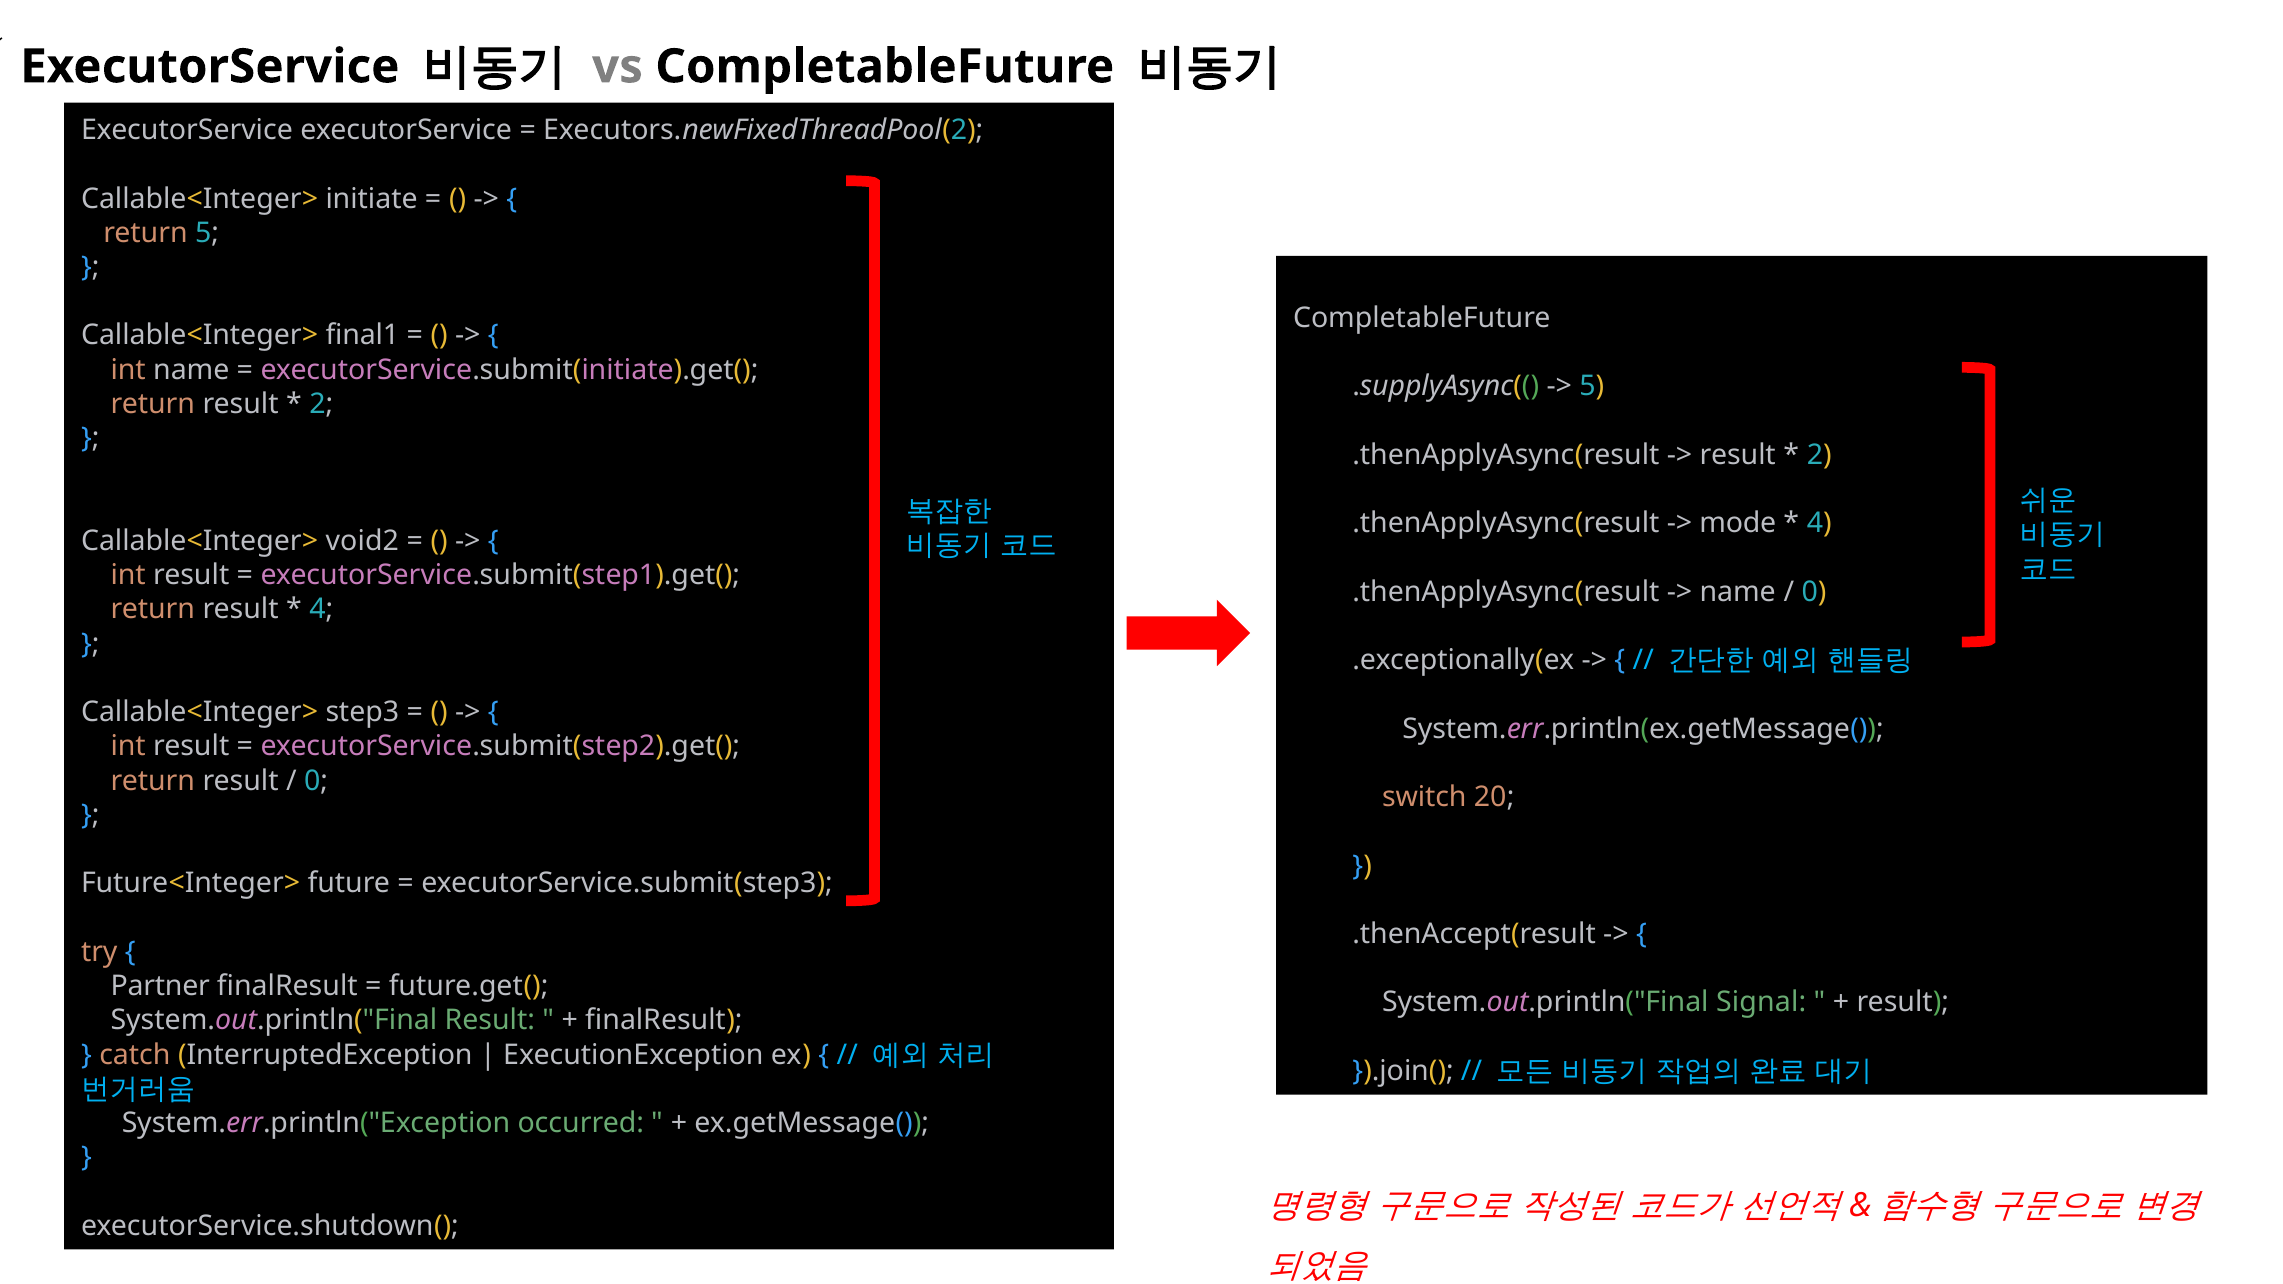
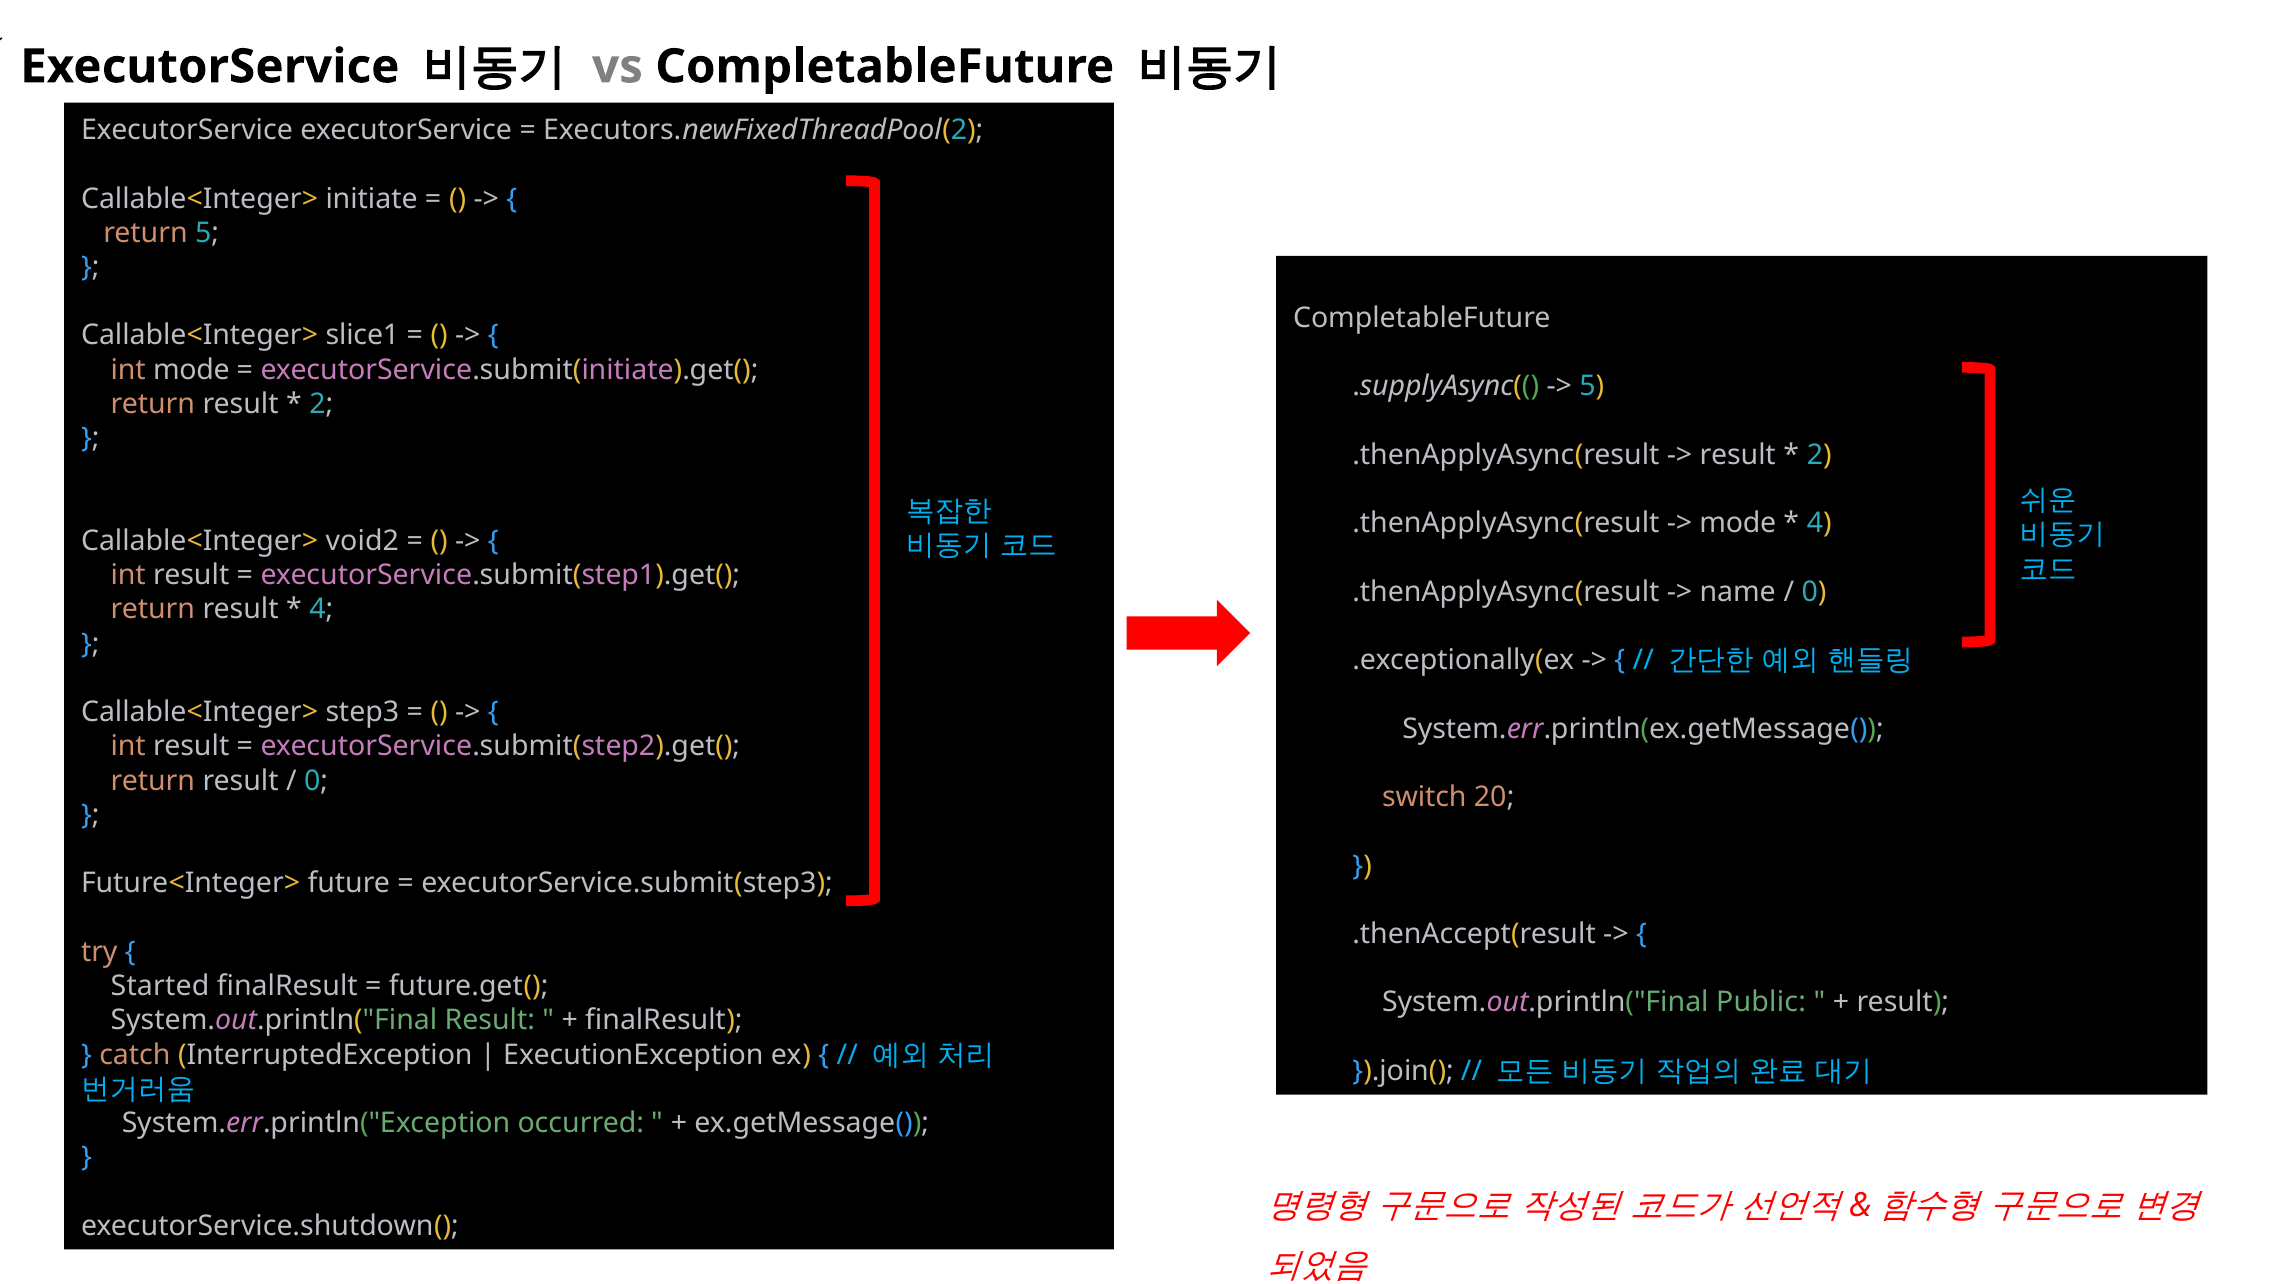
final1: final1 -> slice1
int name: name -> mode
Partner: Partner -> Started
Signal: Signal -> Public
